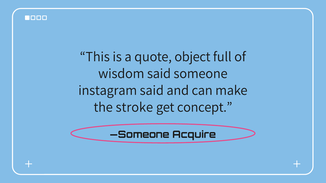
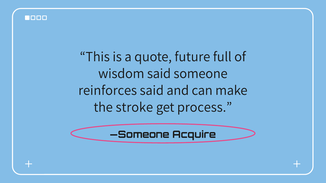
object: object -> future
instagram: instagram -> reinforces
concept: concept -> process
